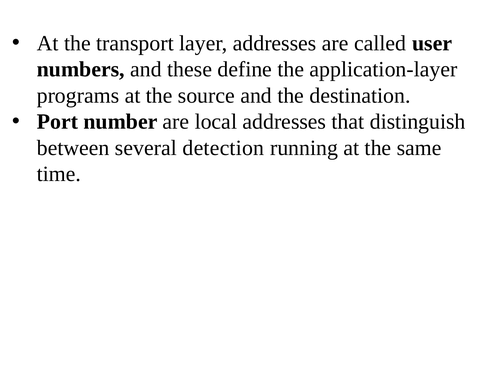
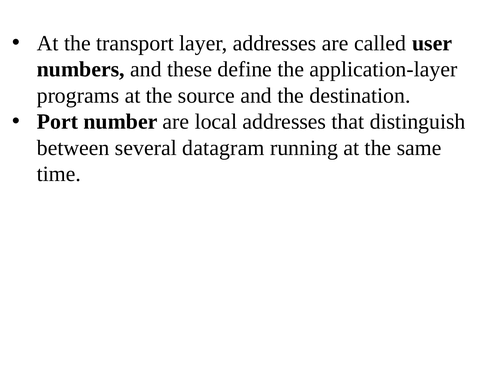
detection: detection -> datagram
